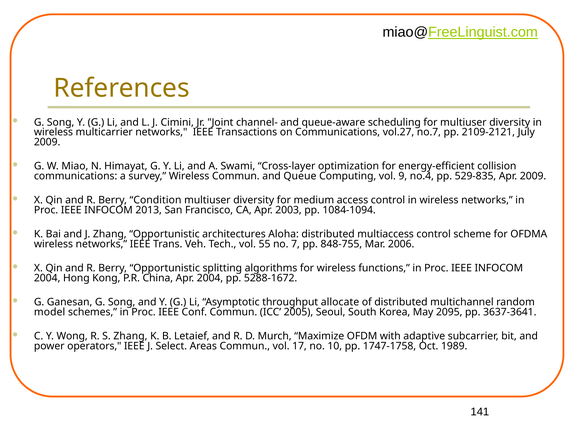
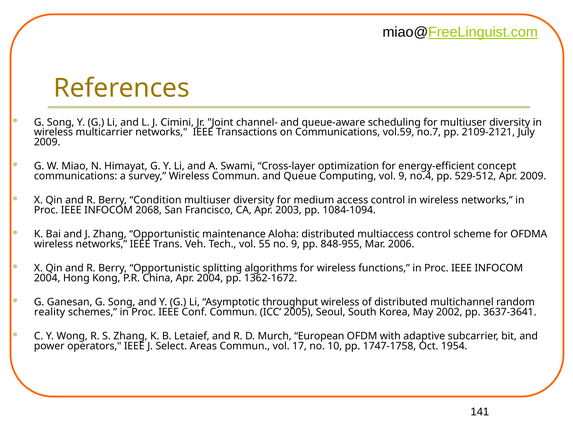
vol.27: vol.27 -> vol.59
collision: collision -> concept
529-835: 529-835 -> 529-512
2013: 2013 -> 2068
architectures: architectures -> maintenance
no 7: 7 -> 9
848-755: 848-755 -> 848-955
5288-1672: 5288-1672 -> 1362-1672
throughput allocate: allocate -> wireless
model: model -> reality
2095: 2095 -> 2002
Maximize: Maximize -> European
1989: 1989 -> 1954
